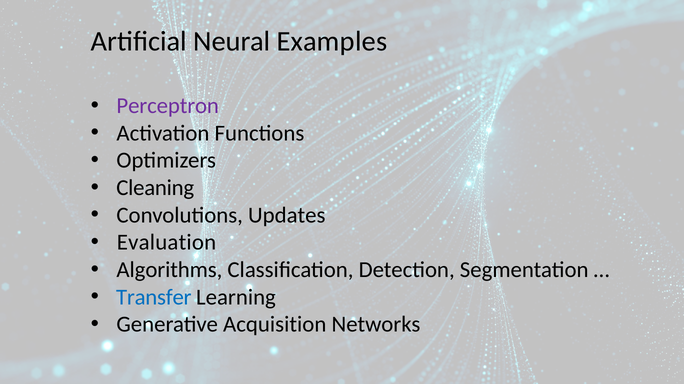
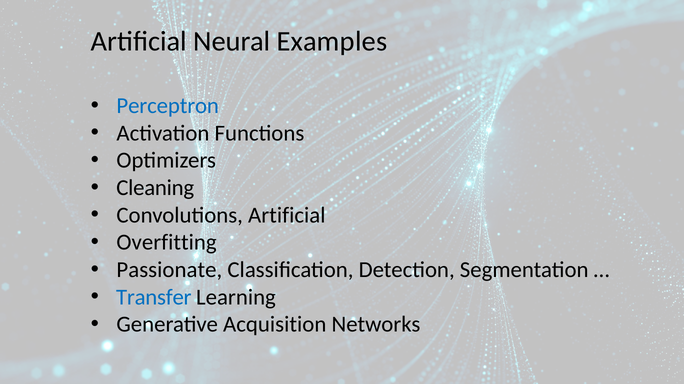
Perceptron colour: purple -> blue
Convolutions Updates: Updates -> Artificial
Evaluation: Evaluation -> Overfitting
Algorithms: Algorithms -> Passionate
